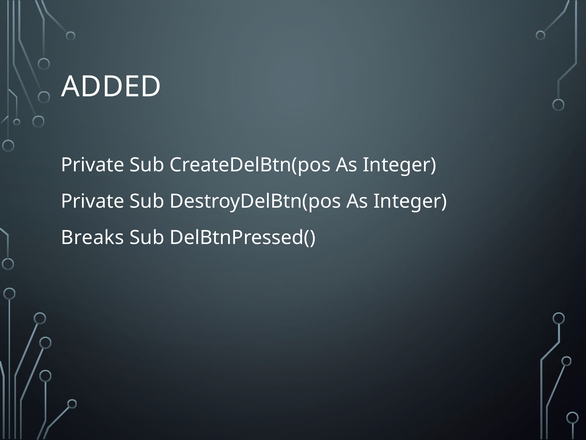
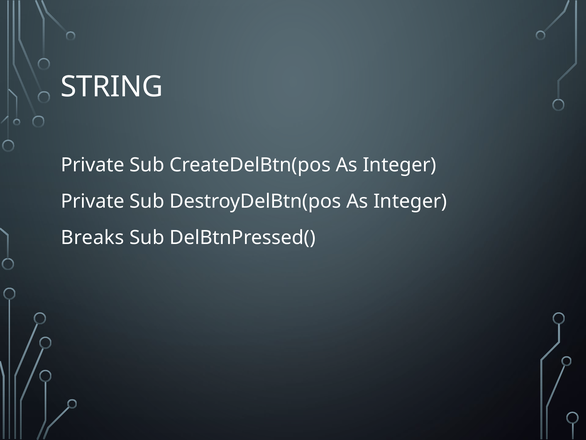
ADDED: ADDED -> STRING
